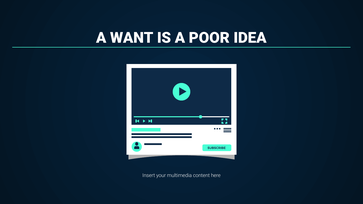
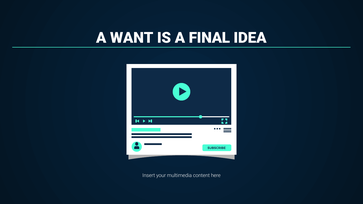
POOR: POOR -> FINAL
